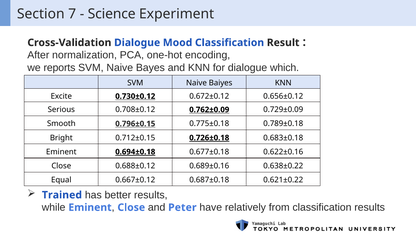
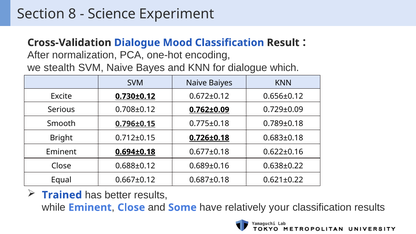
7: 7 -> 8
reports: reports -> stealth
Peter: Peter -> Some
from: from -> your
